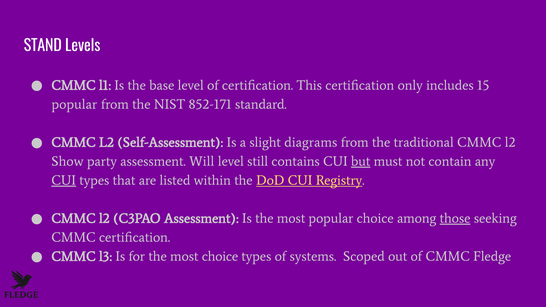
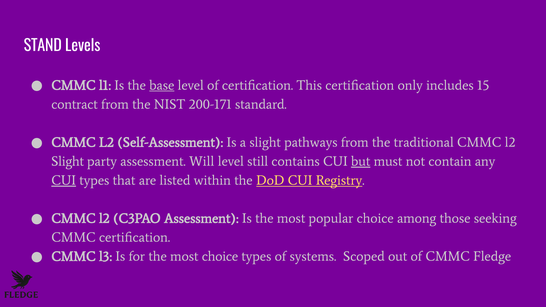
base underline: none -> present
popular at (74, 104): popular -> contract
852-171: 852-171 -> 200-171
diagrams: diagrams -> pathways
Show at (67, 161): Show -> Slight
those underline: present -> none
